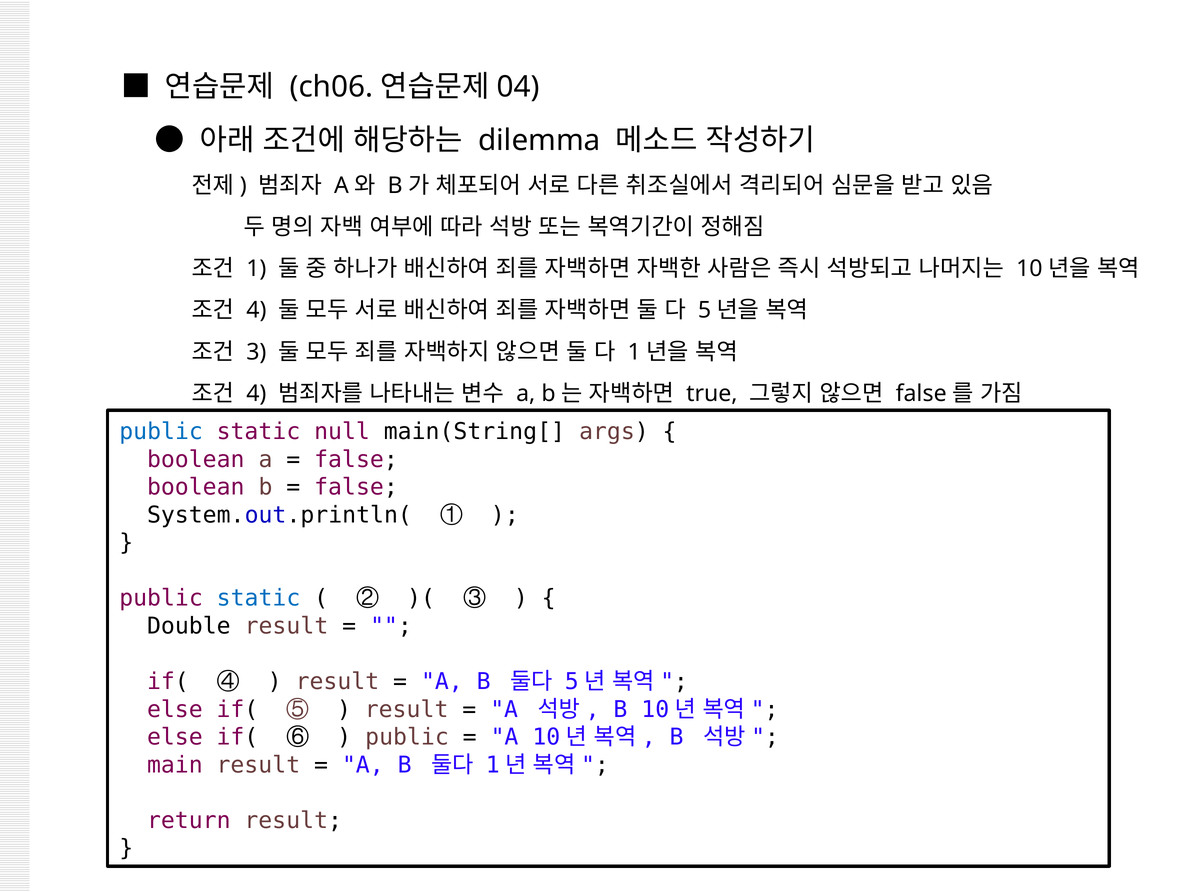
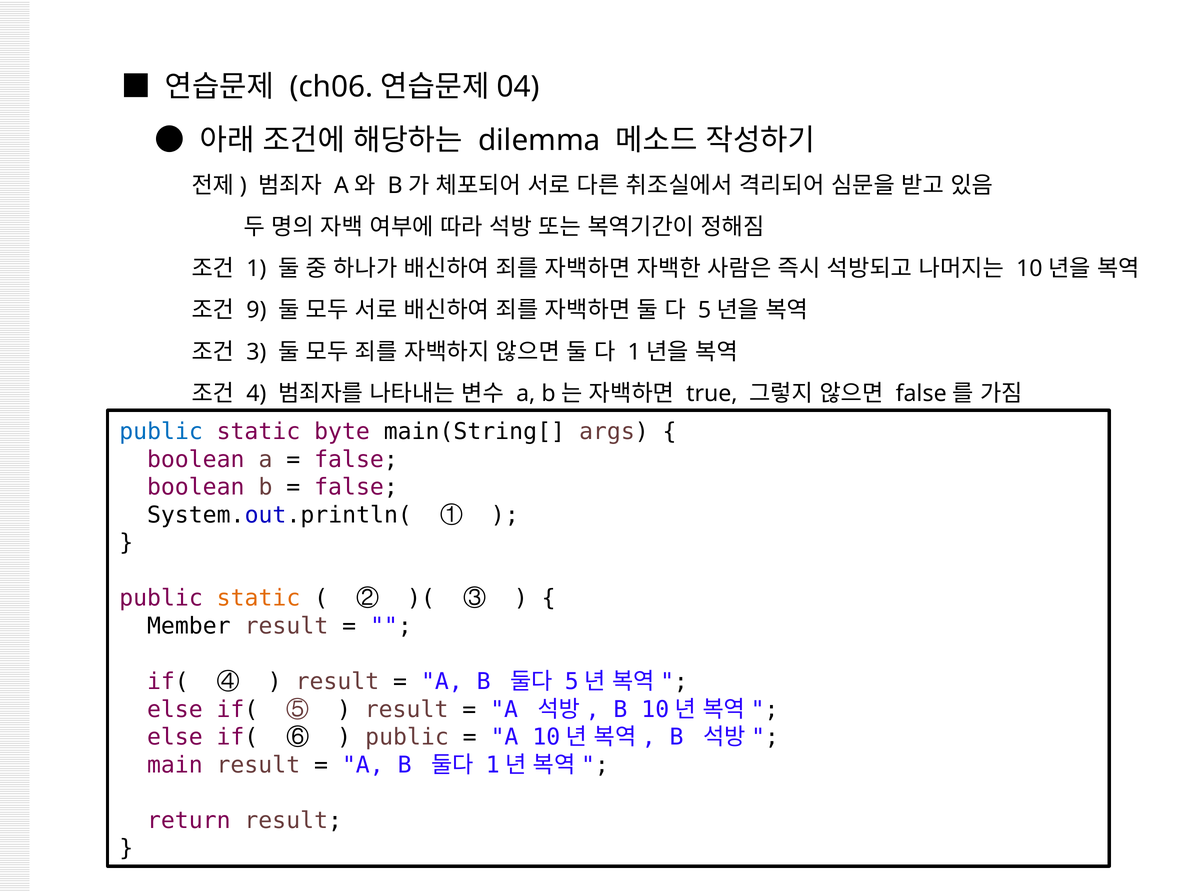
4 at (256, 310): 4 -> 9
null: null -> byte
static at (259, 598) colour: blue -> orange
Double: Double -> Member
